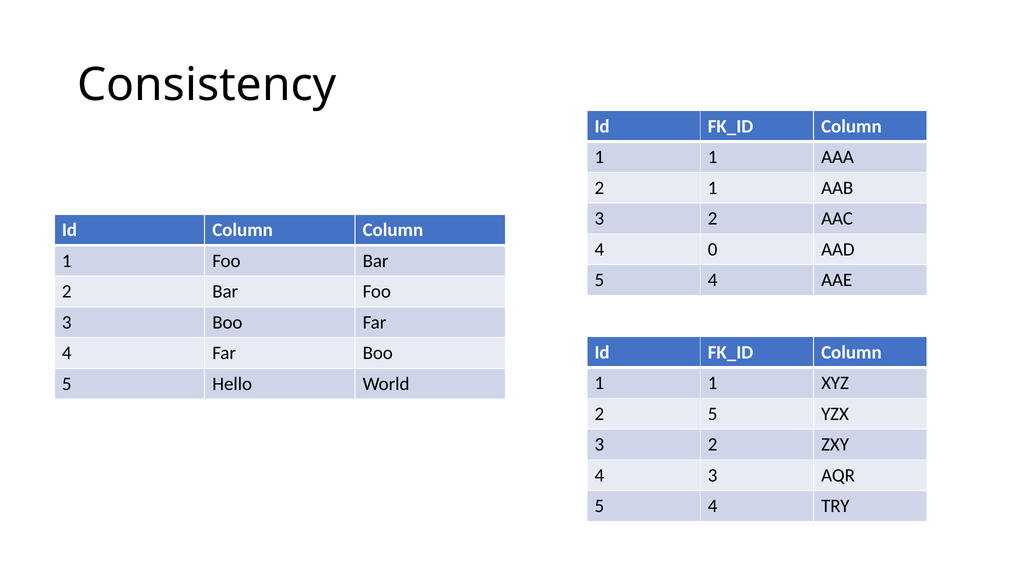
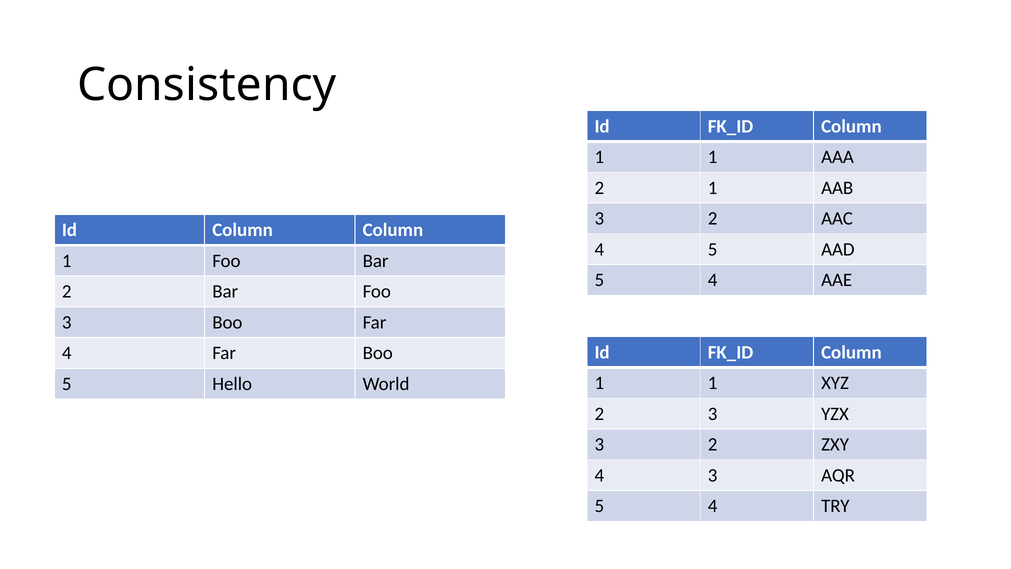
4 0: 0 -> 5
2 5: 5 -> 3
